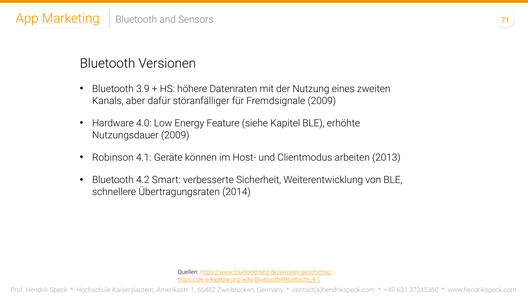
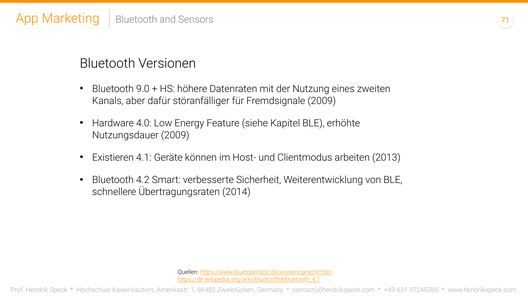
3.9: 3.9 -> 9.0
Robinson: Robinson -> Existieren
